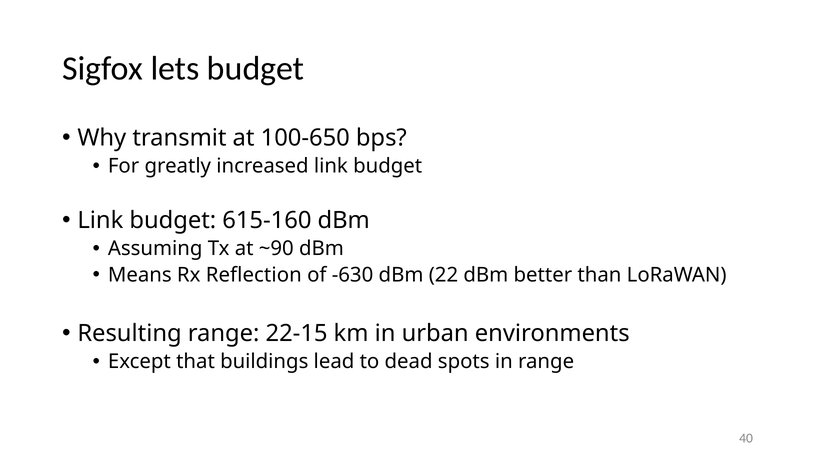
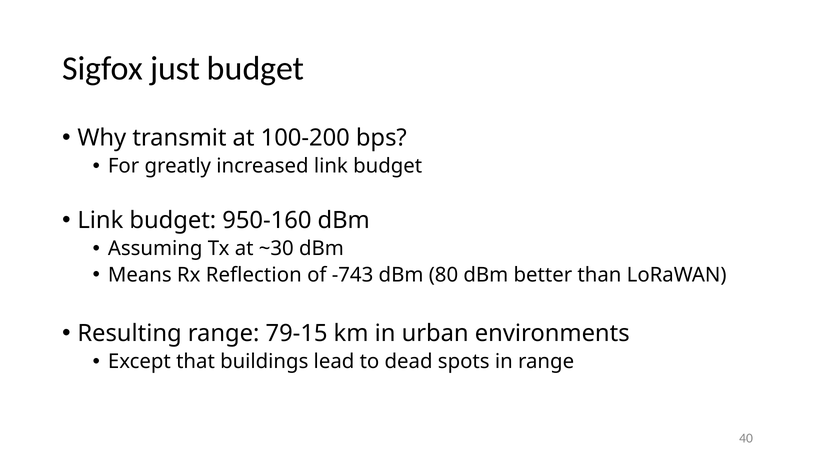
lets: lets -> just
100-650: 100-650 -> 100-200
615-160: 615-160 -> 950-160
~90: ~90 -> ~30
-630: -630 -> -743
22: 22 -> 80
22-15: 22-15 -> 79-15
